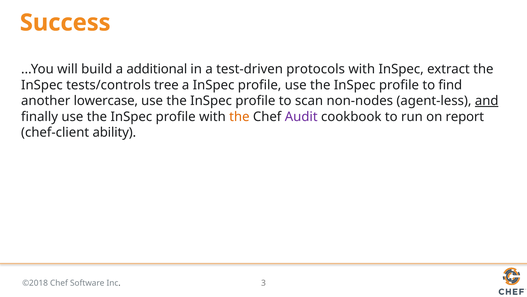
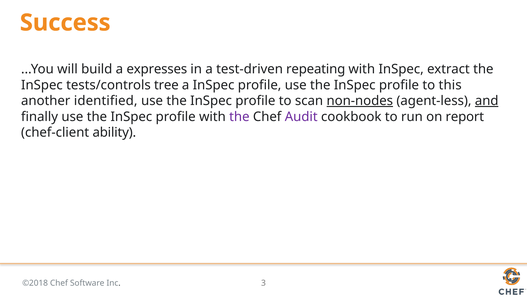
additional: additional -> expresses
protocols: protocols -> repeating
find: find -> this
lowercase: lowercase -> identified
non-nodes underline: none -> present
the at (239, 116) colour: orange -> purple
